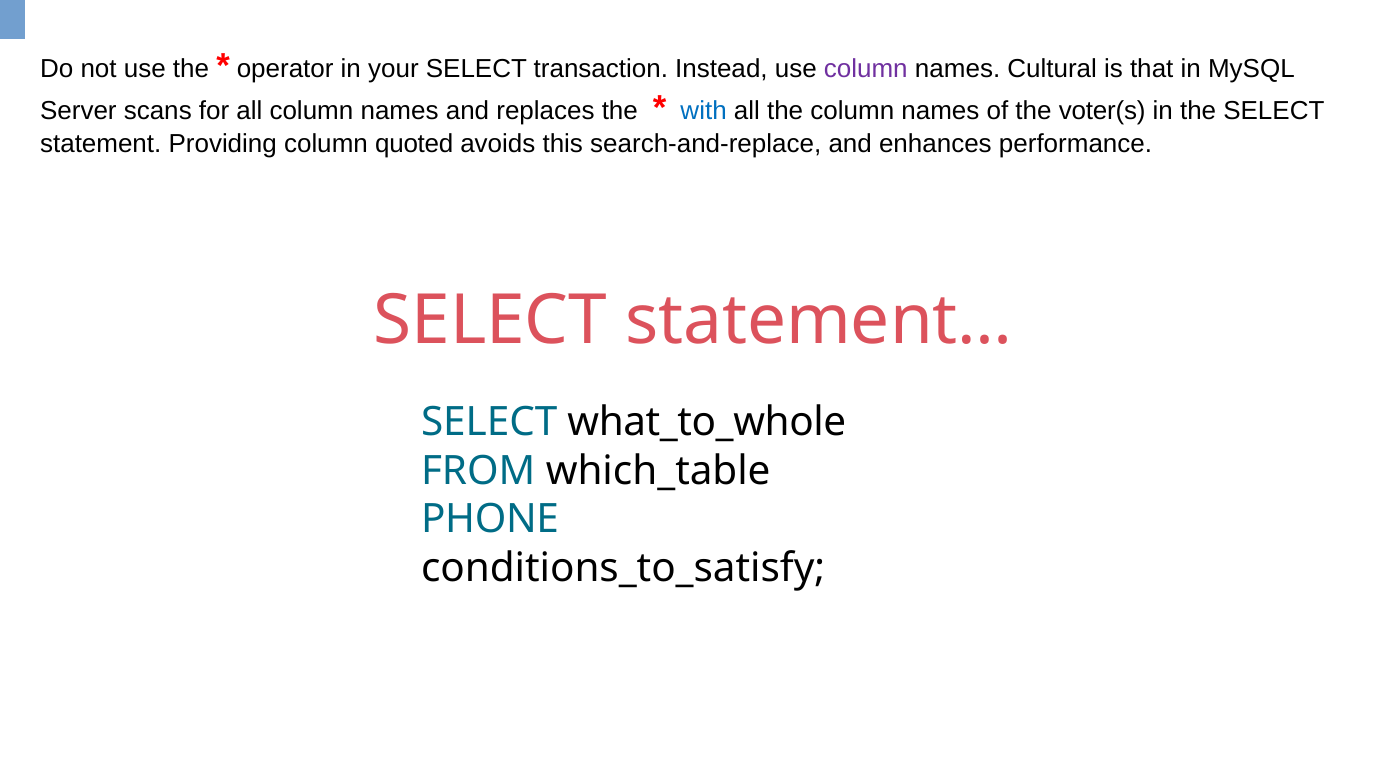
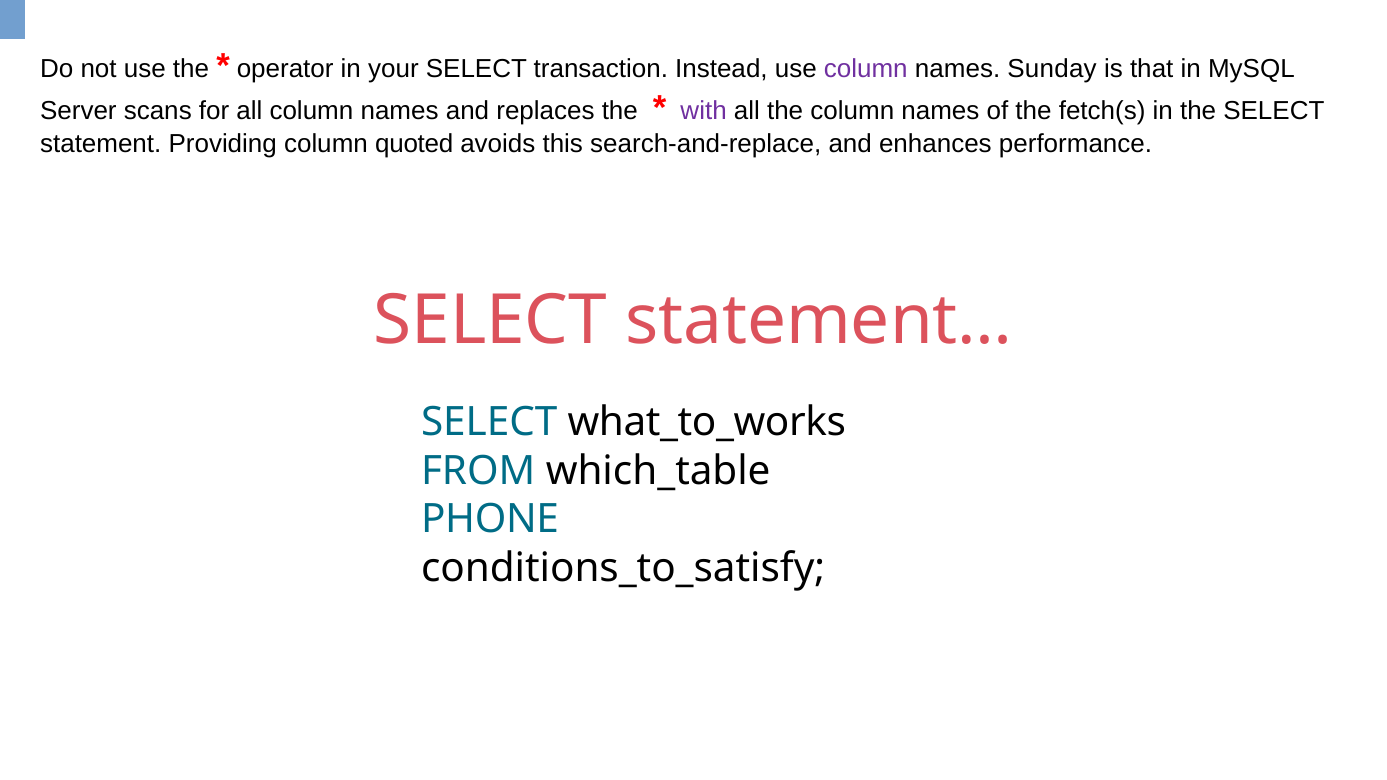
Cultural: Cultural -> Sunday
with colour: blue -> purple
voter(s: voter(s -> fetch(s
what_to_whole: what_to_whole -> what_to_works
